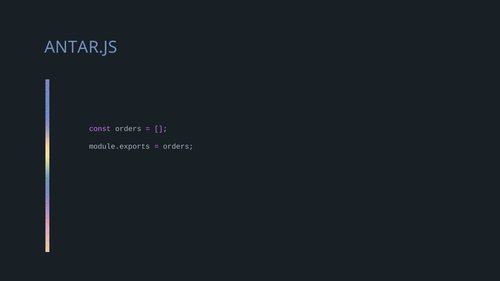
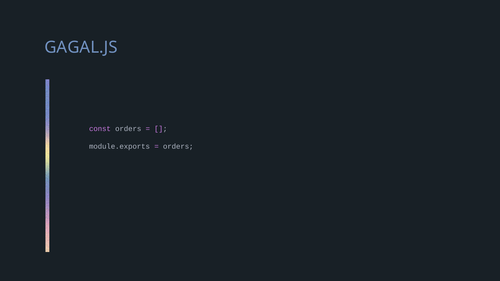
ANTAR.JS: ANTAR.JS -> GAGAL.JS
